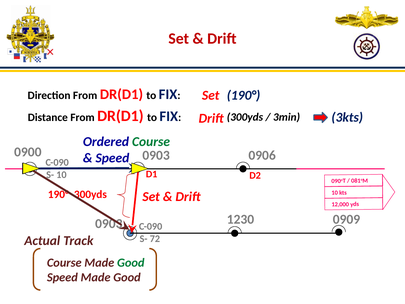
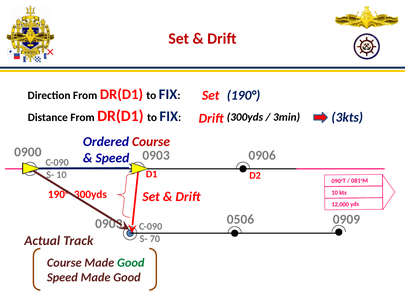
Course at (151, 142) colour: green -> red
1230: 1230 -> 0506
72: 72 -> 70
